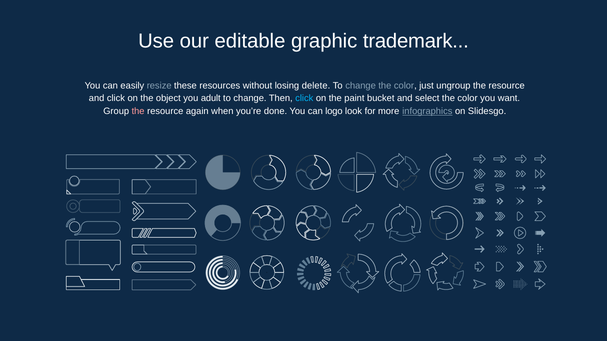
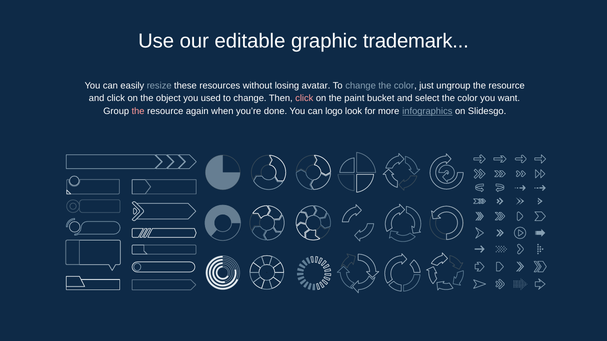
delete: delete -> avatar
adult: adult -> used
click at (304, 99) colour: light blue -> pink
